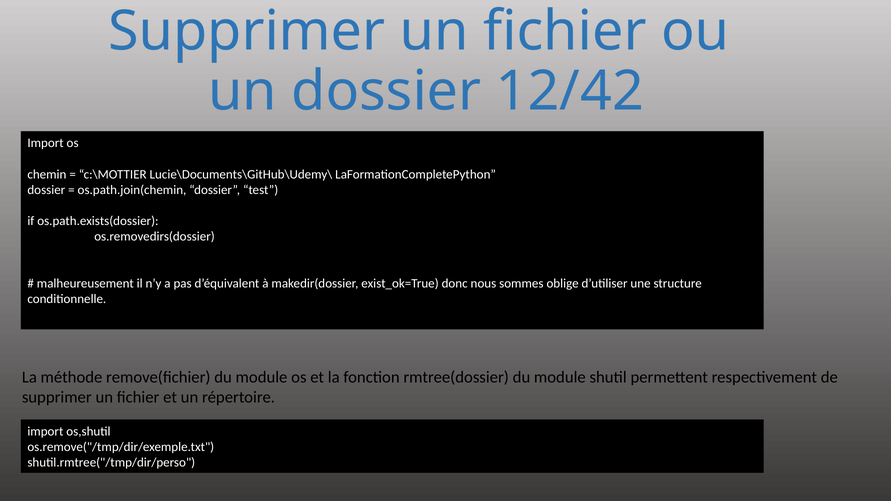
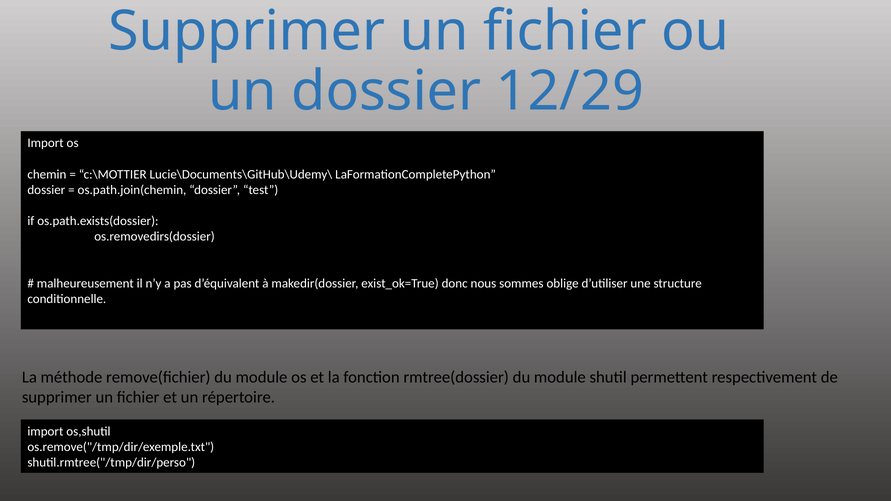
12/42: 12/42 -> 12/29
